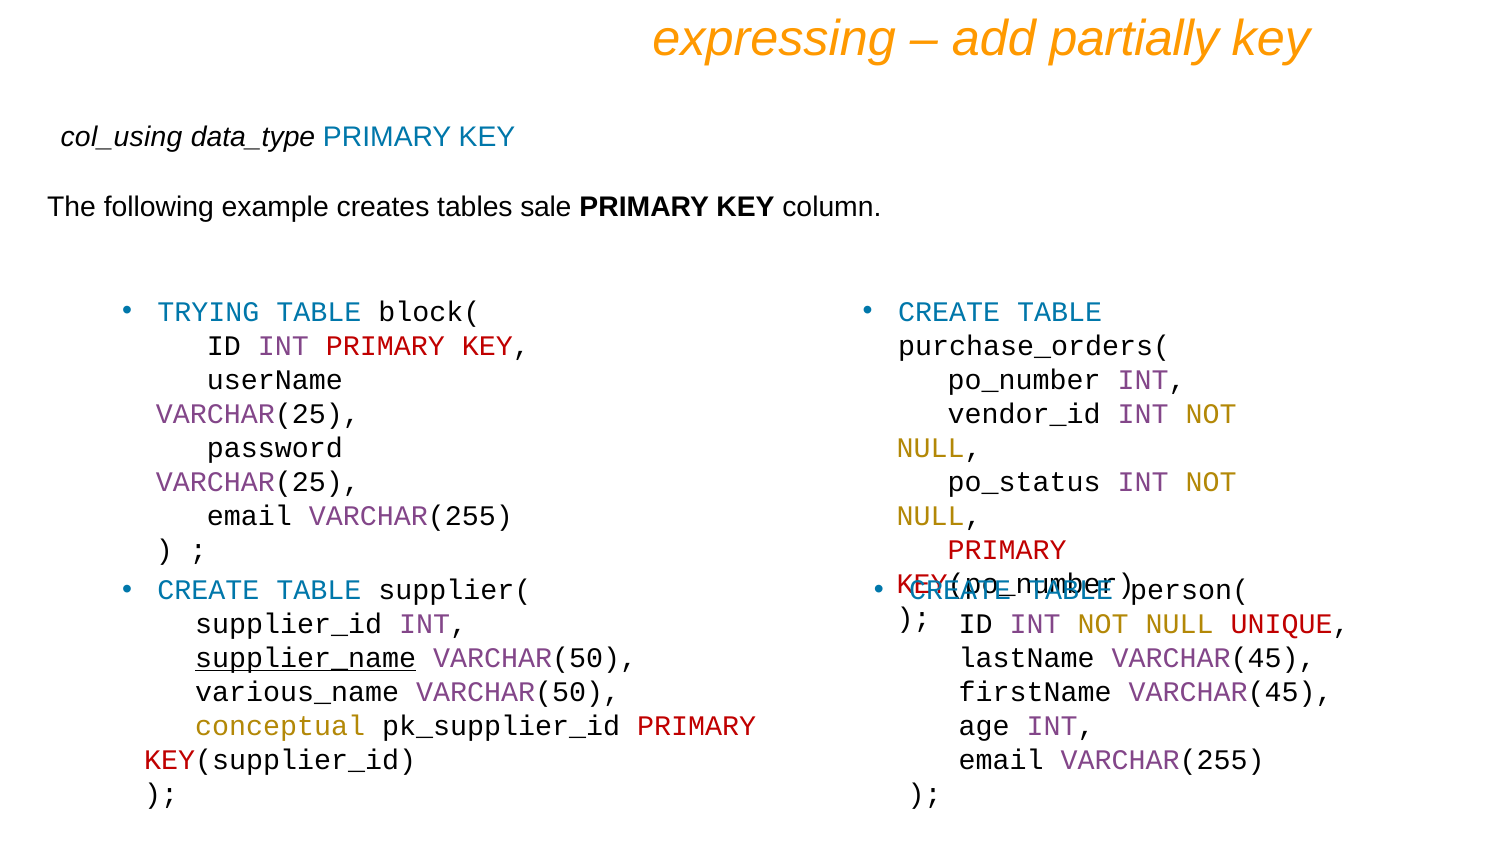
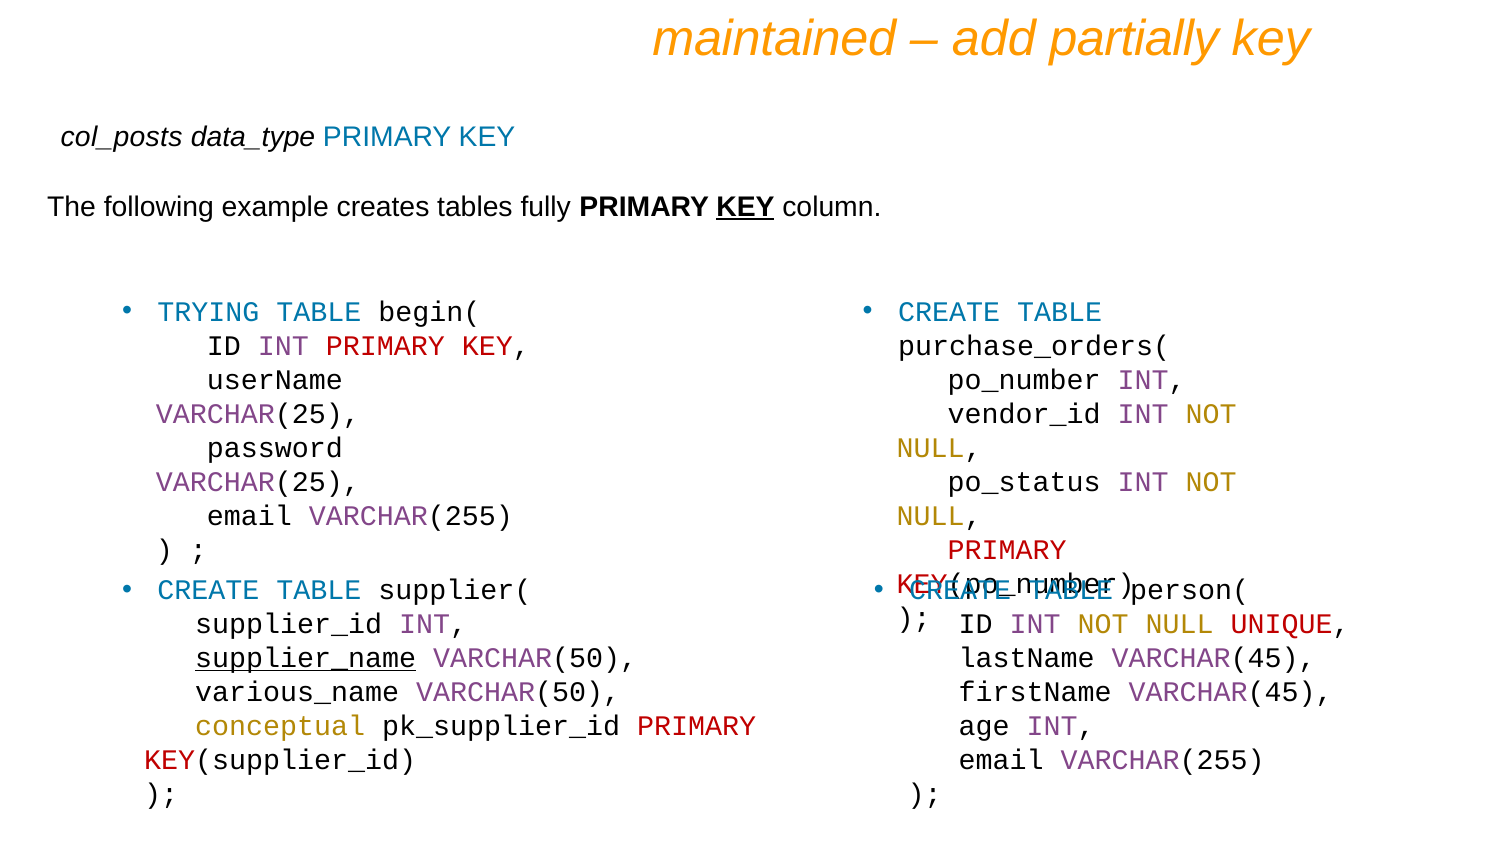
expressing: expressing -> maintained
col_using: col_using -> col_posts
sale: sale -> fully
KEY at (745, 207) underline: none -> present
block(: block( -> begin(
